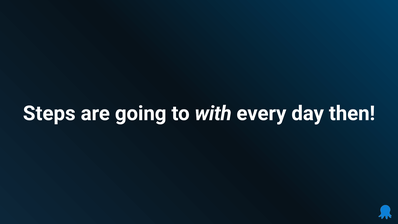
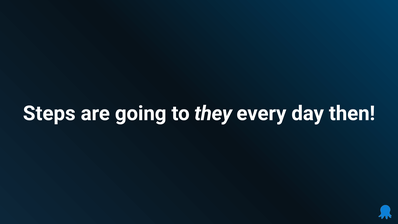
with: with -> they
